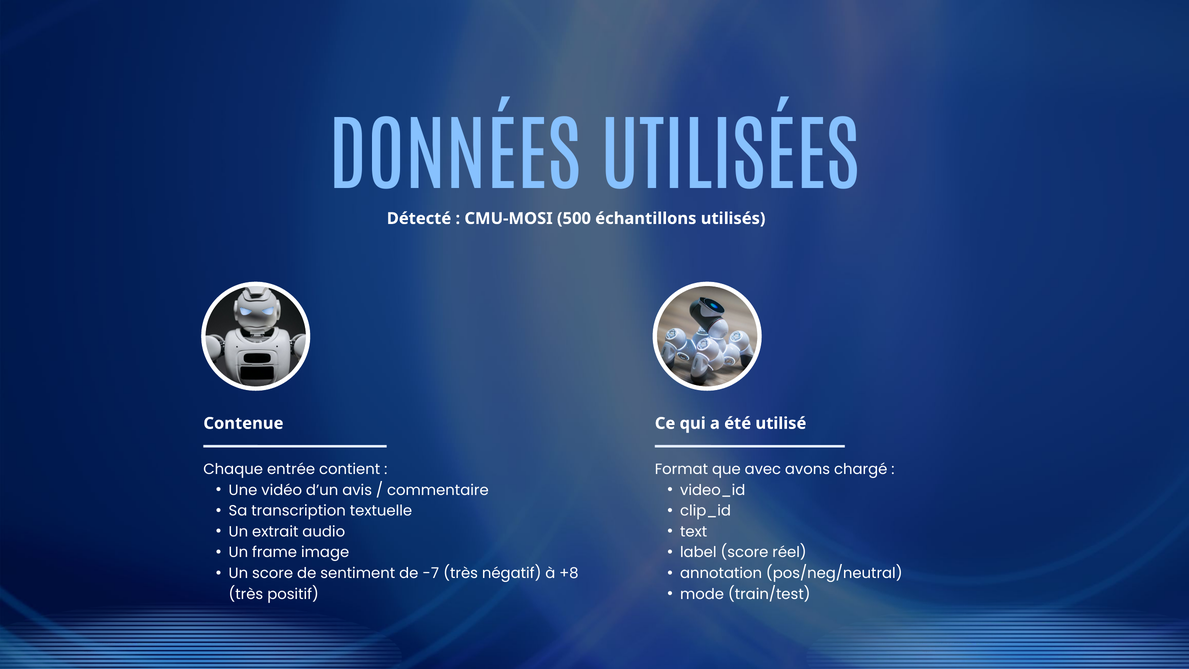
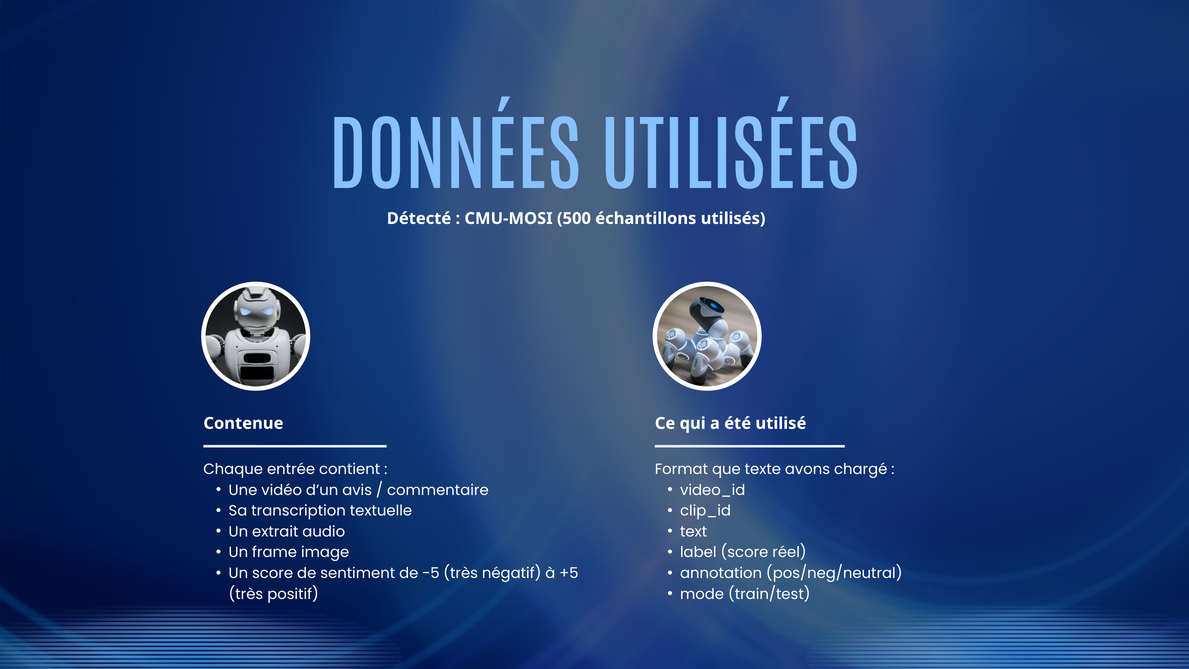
avec: avec -> texte
-7: -7 -> -5
+8: +8 -> +5
